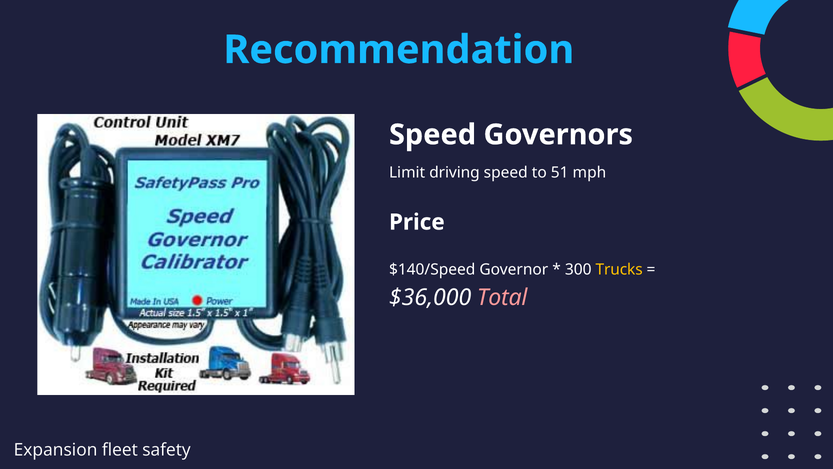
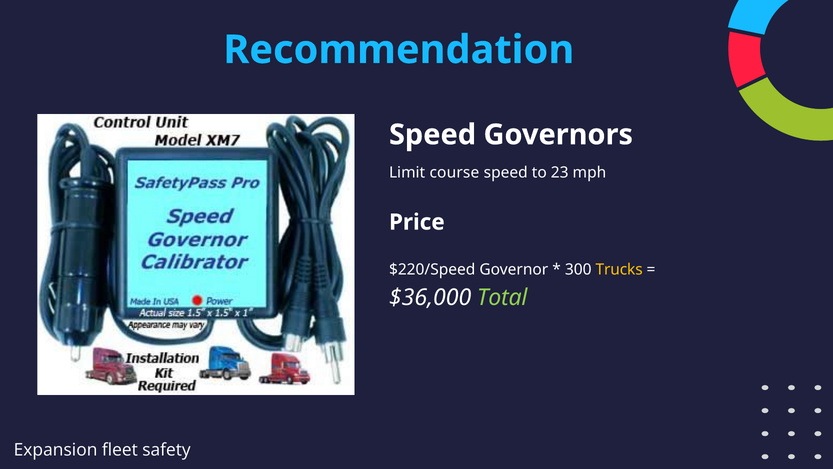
driving: driving -> course
51: 51 -> 23
$140/Speed: $140/Speed -> $220/Speed
Total colour: pink -> light green
